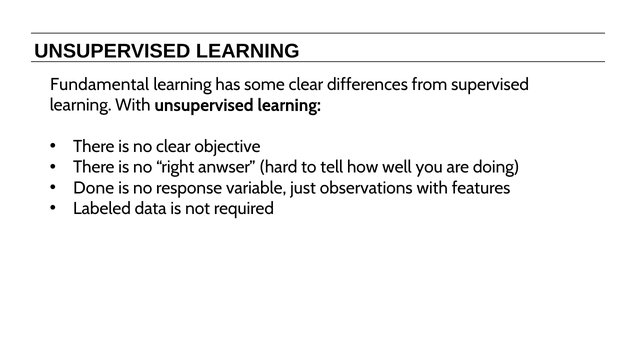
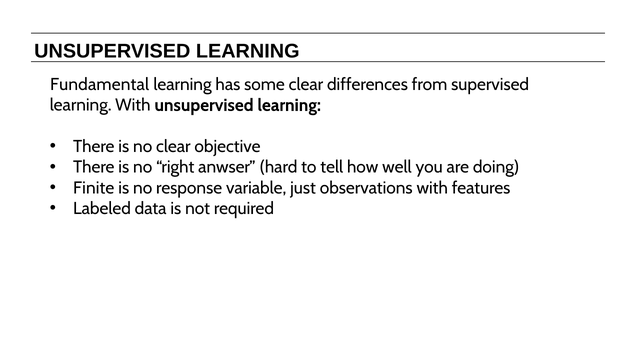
Done: Done -> Finite
